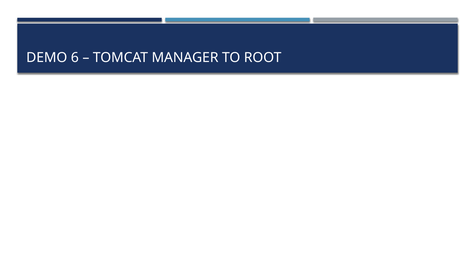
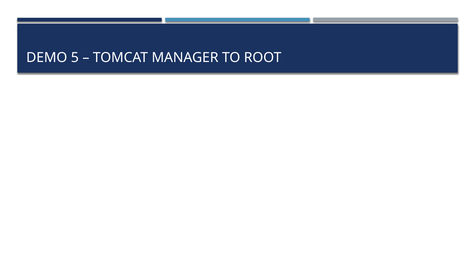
6: 6 -> 5
